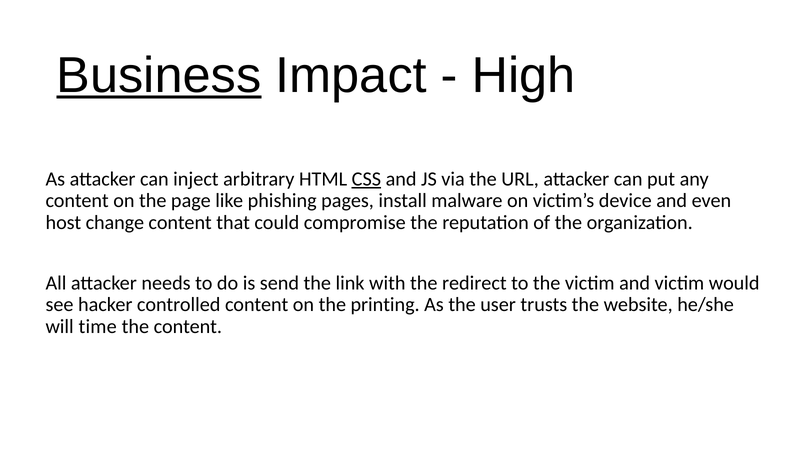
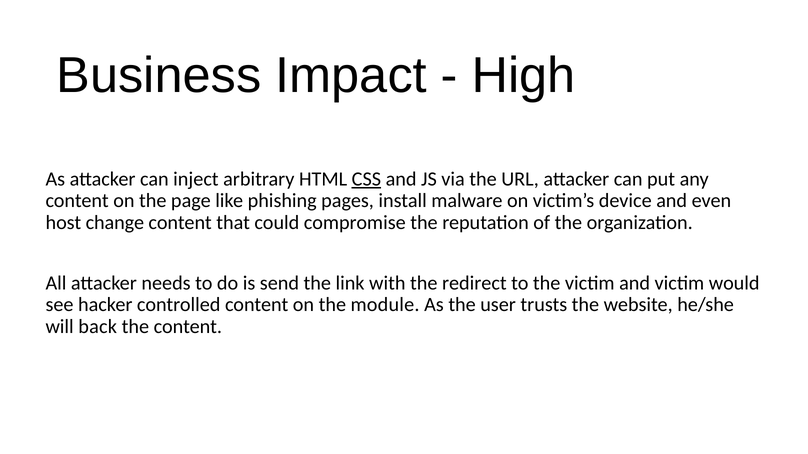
Business underline: present -> none
printing: printing -> module
time: time -> back
